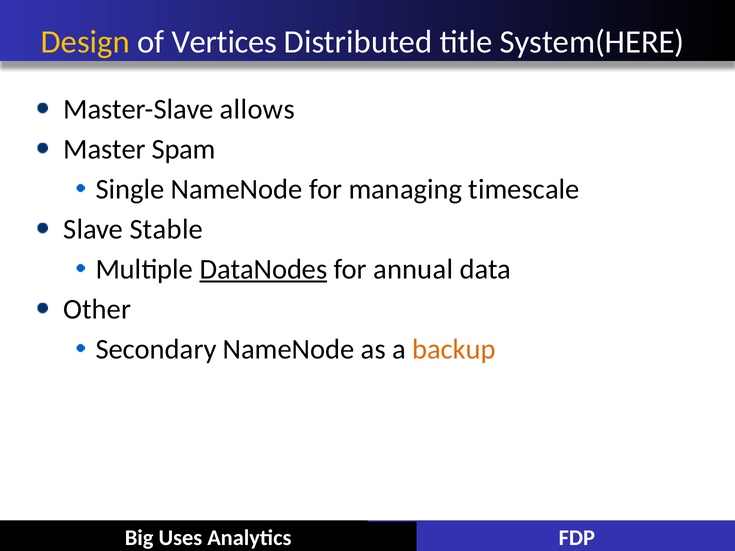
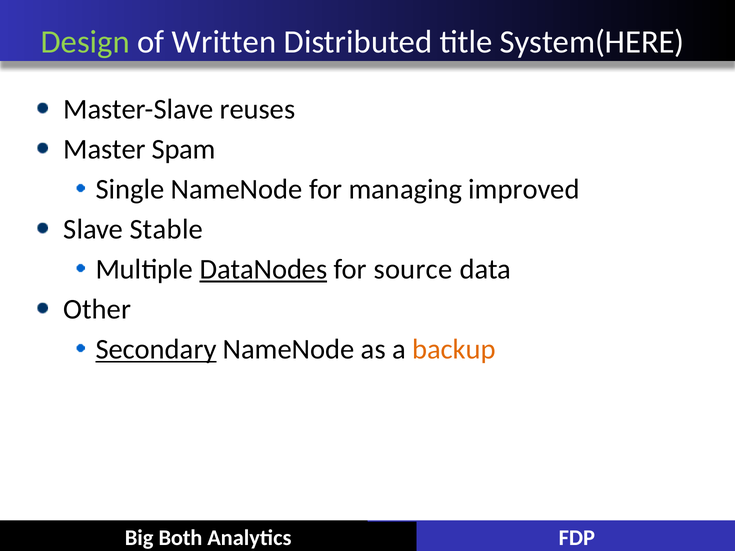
Design colour: yellow -> light green
Vertices: Vertices -> Written
allows: allows -> reuses
timescale: timescale -> improved
annual: annual -> source
Secondary underline: none -> present
Uses: Uses -> Both
